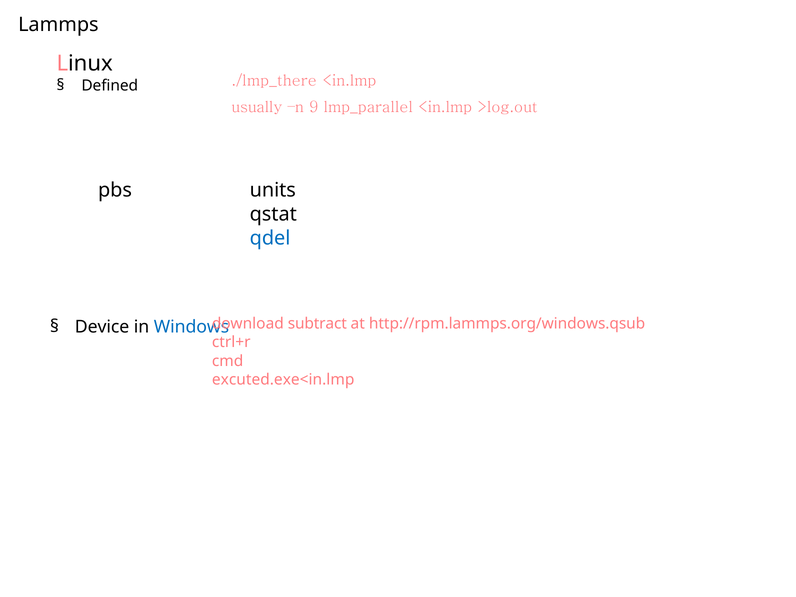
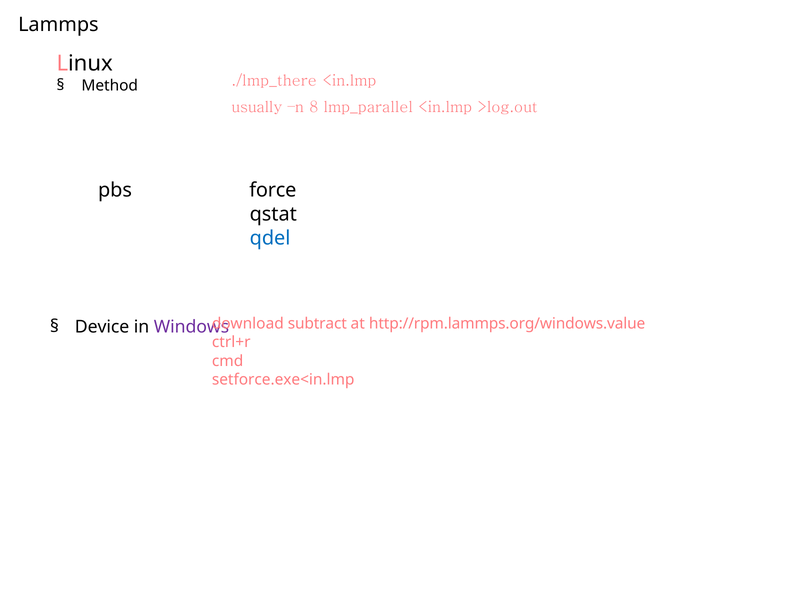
Defined: Defined -> Method
9: 9 -> 8
units: units -> force
http://rpm.lammps.org/windows.qsub: http://rpm.lammps.org/windows.qsub -> http://rpm.lammps.org/windows.value
Windows colour: blue -> purple
excuted.exe<in.lmp: excuted.exe<in.lmp -> setforce.exe<in.lmp
